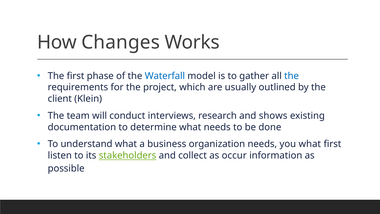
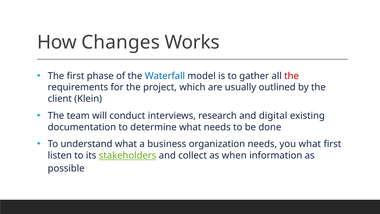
the at (292, 76) colour: blue -> red
shows: shows -> digital
occur: occur -> when
